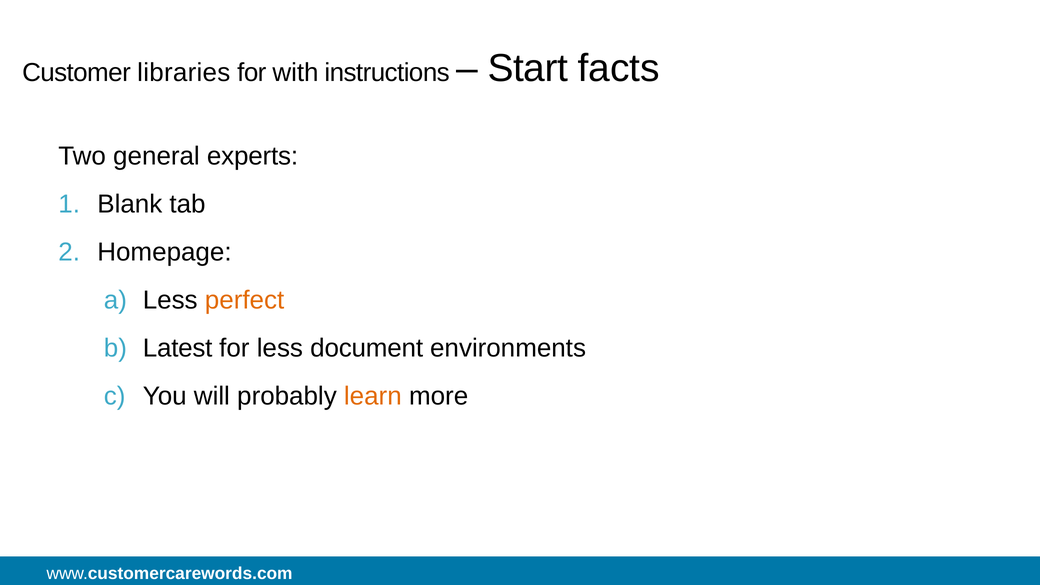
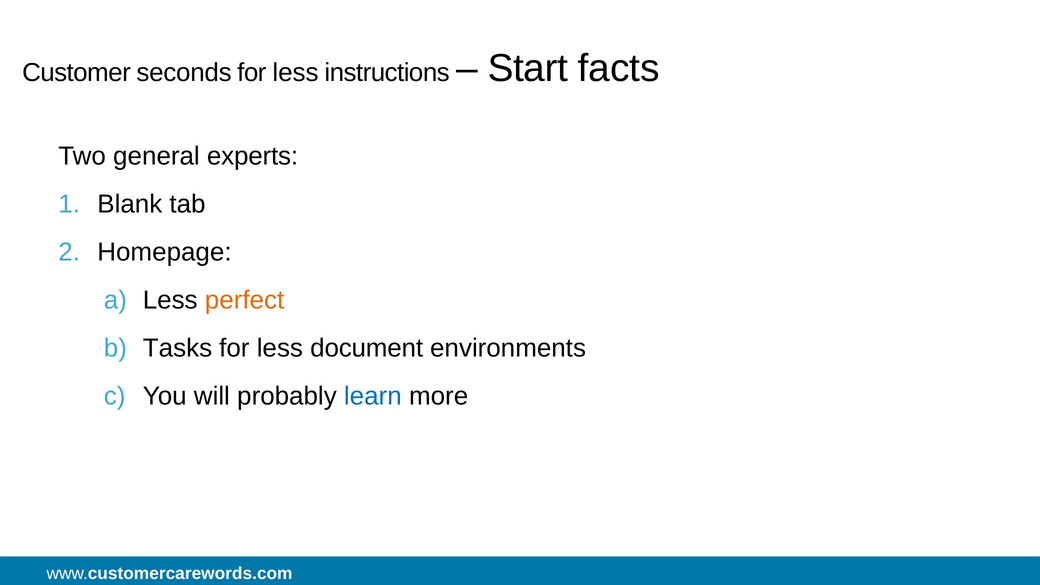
libraries: libraries -> seconds
with at (295, 73): with -> less
Latest: Latest -> Tasks
learn colour: orange -> blue
